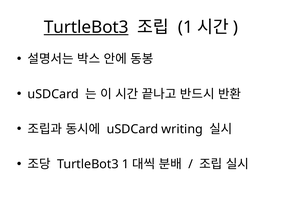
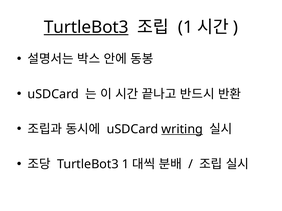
writing underline: none -> present
